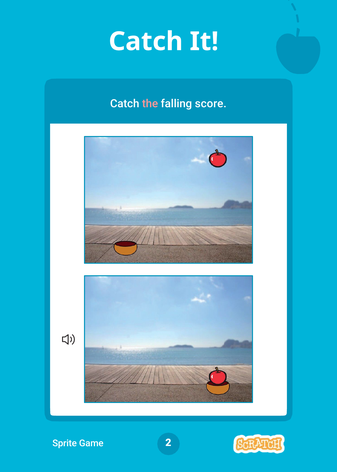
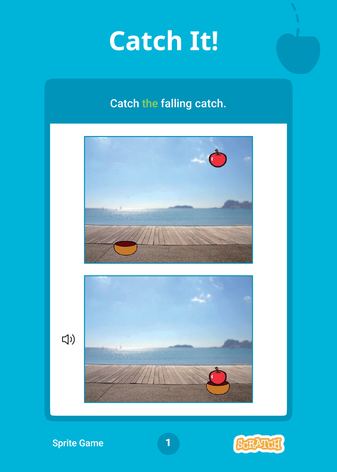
the colour: pink -> light green
falling score: score -> catch
2: 2 -> 1
